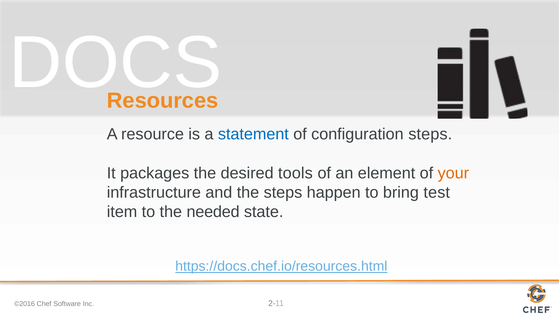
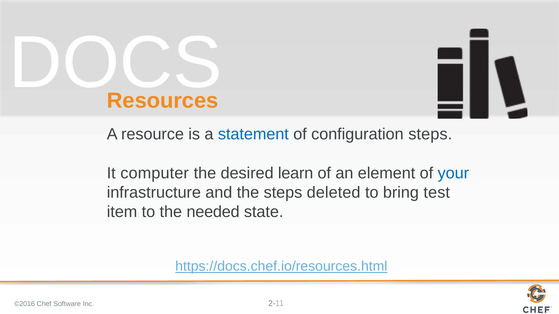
packages: packages -> computer
tools: tools -> learn
your colour: orange -> blue
happen: happen -> deleted
